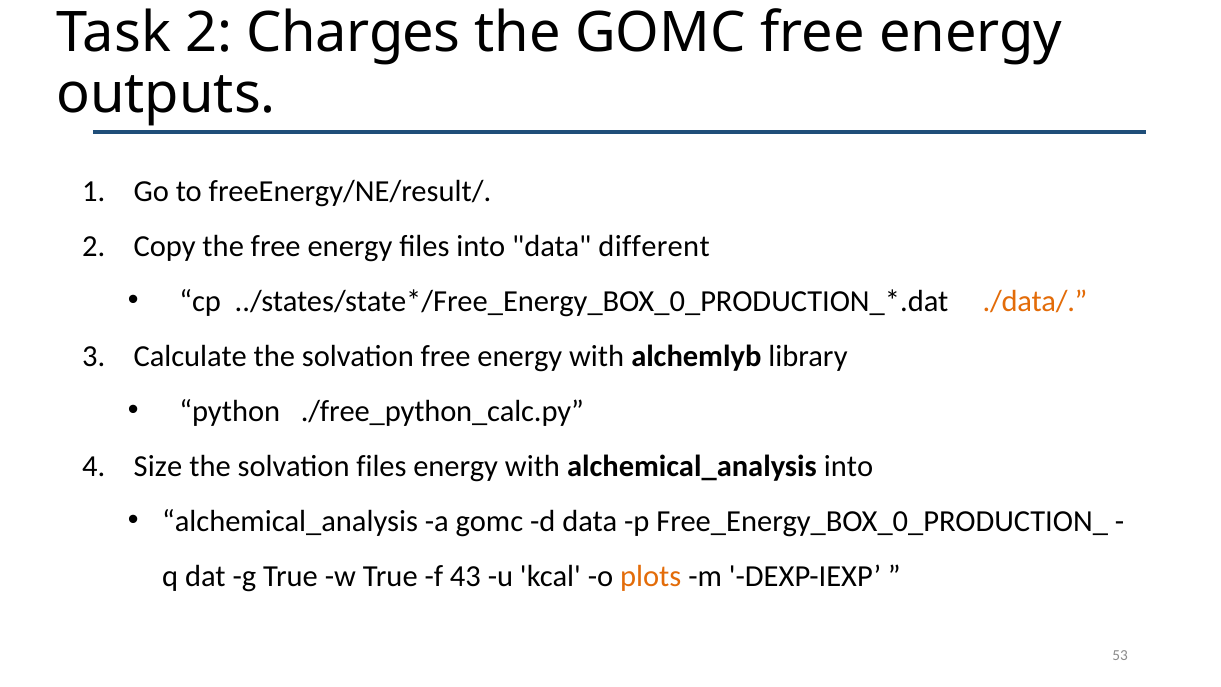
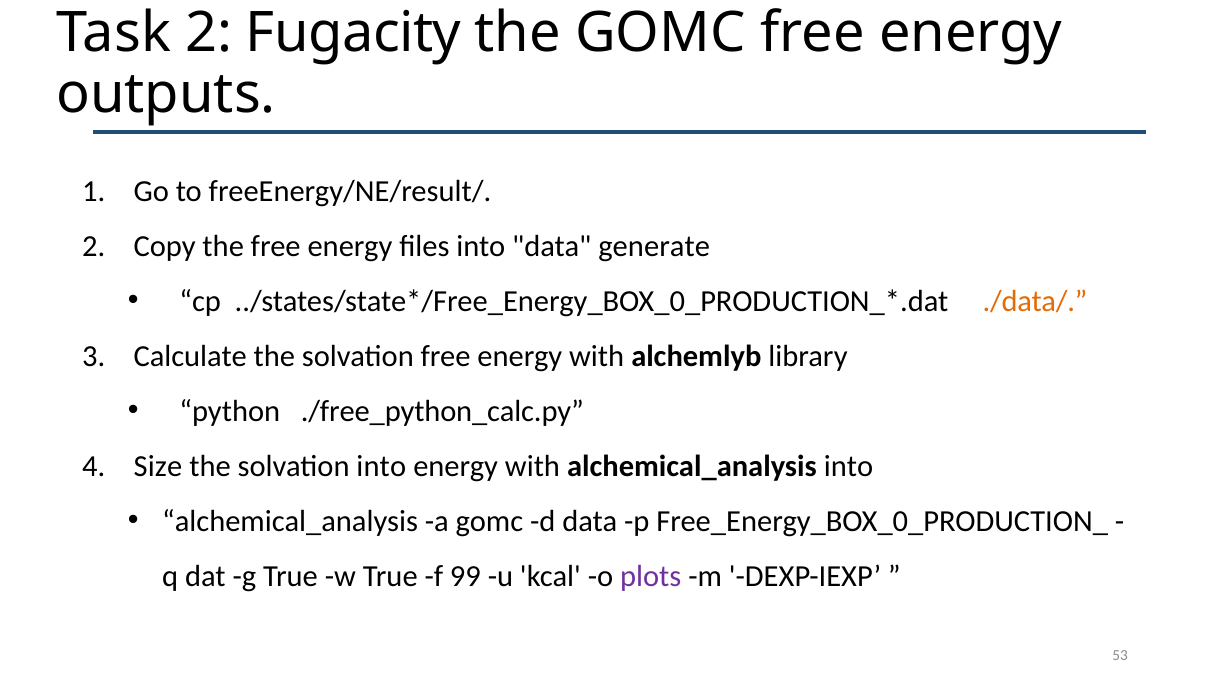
Charges: Charges -> Fugacity
different: different -> generate
solvation files: files -> into
43: 43 -> 99
plots colour: orange -> purple
